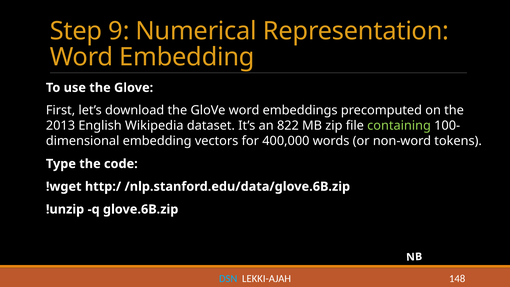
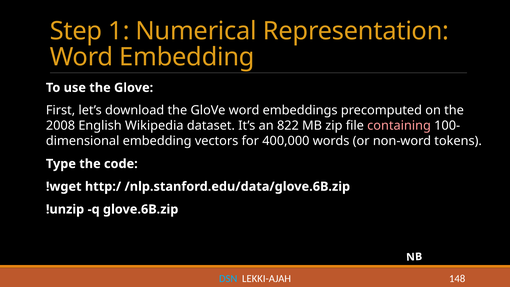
9: 9 -> 1
2013: 2013 -> 2008
containing colour: light green -> pink
